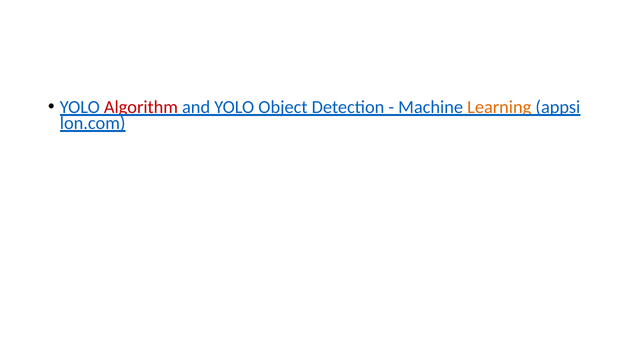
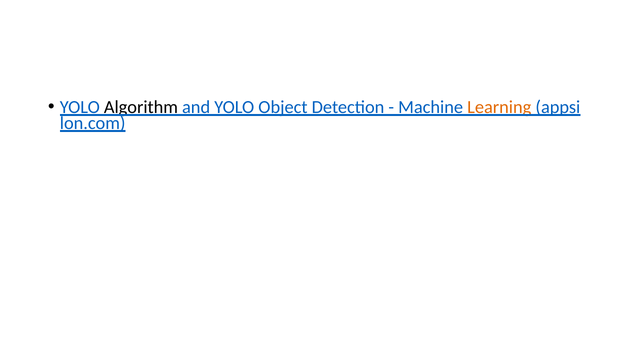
Algorithm colour: red -> black
